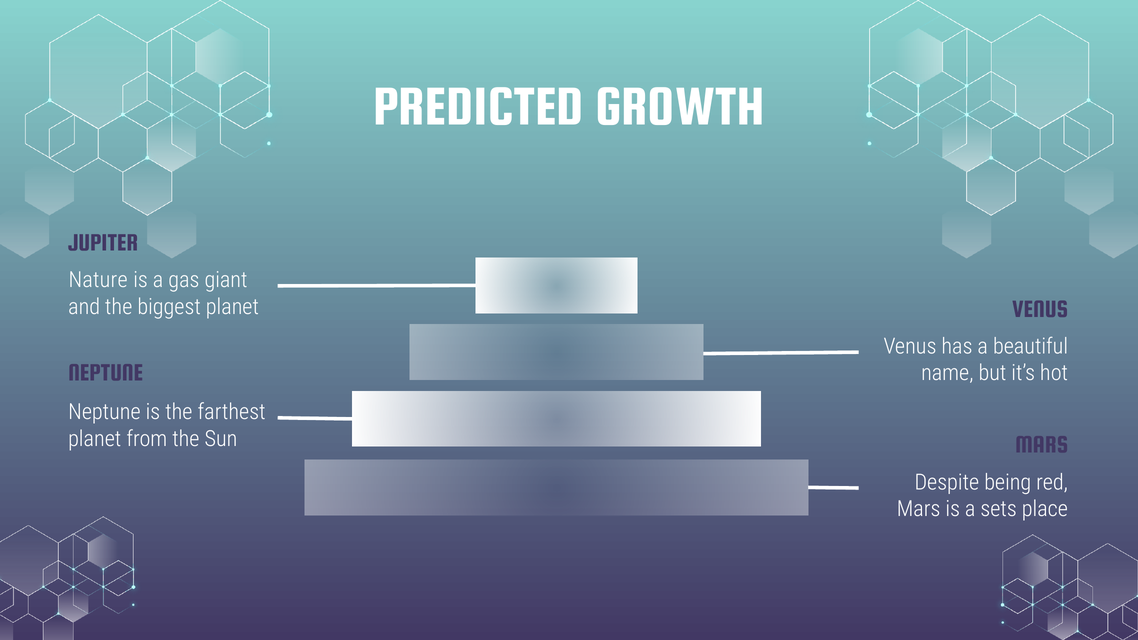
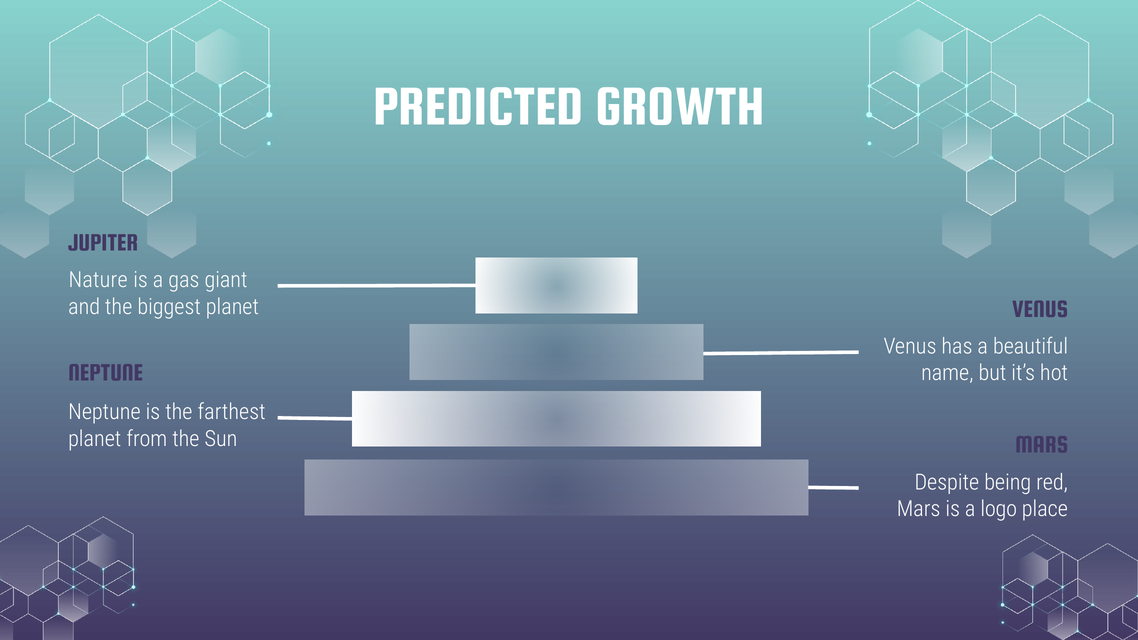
sets: sets -> logo
